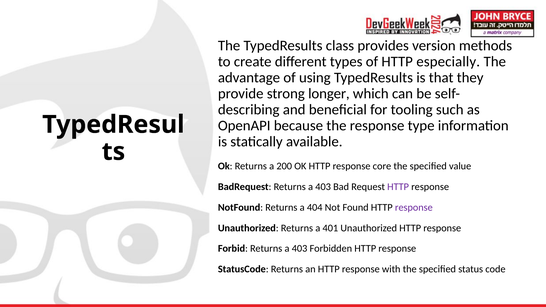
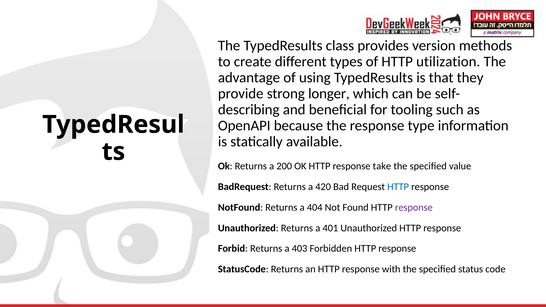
especially: especially -> utilization
core: core -> take
BadRequest Returns a 403: 403 -> 420
HTTP at (398, 187) colour: purple -> blue
